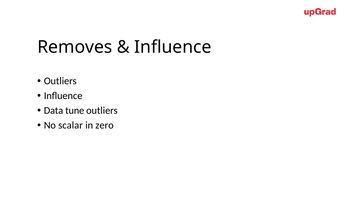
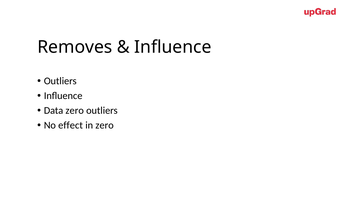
Data tune: tune -> zero
scalar: scalar -> effect
